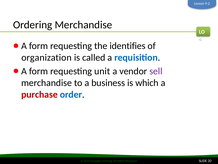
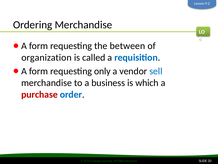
identifies: identifies -> between
unit: unit -> only
sell colour: purple -> blue
